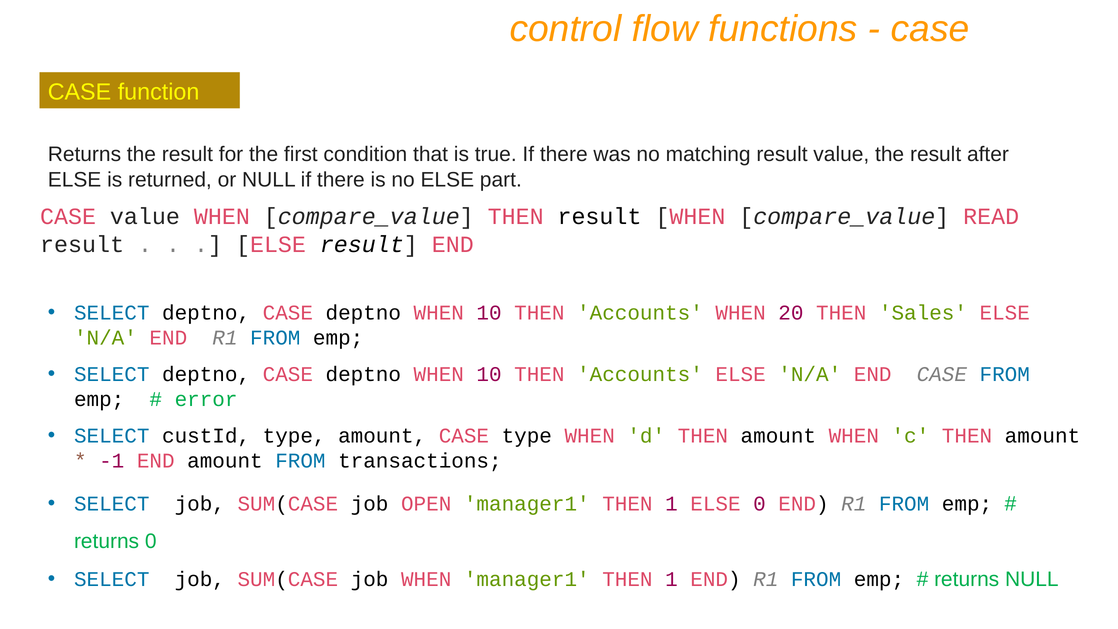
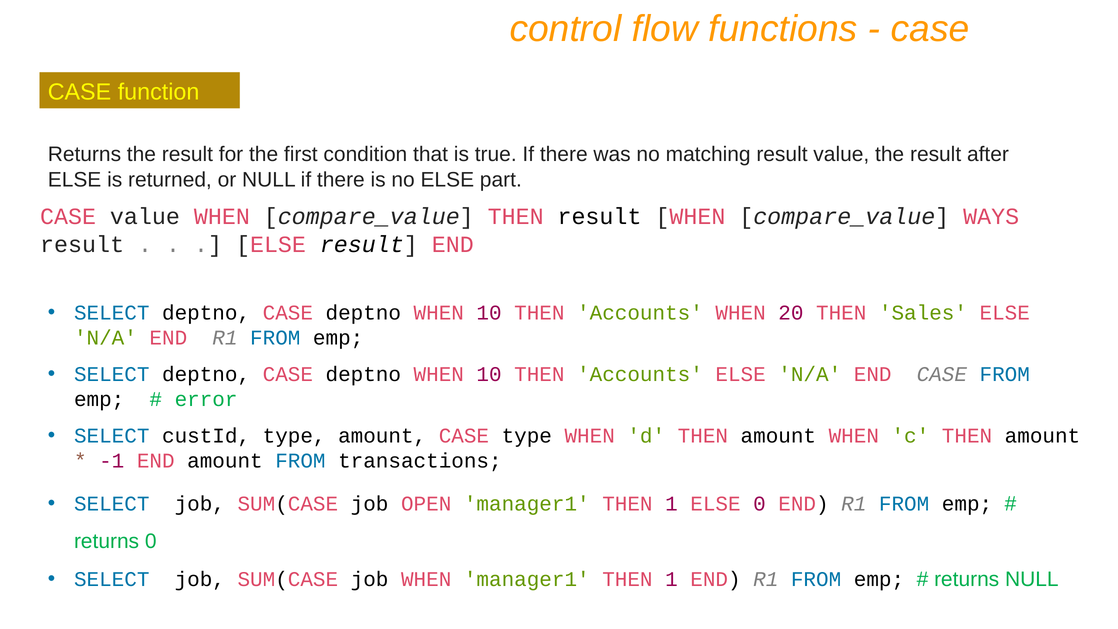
READ: READ -> WAYS
